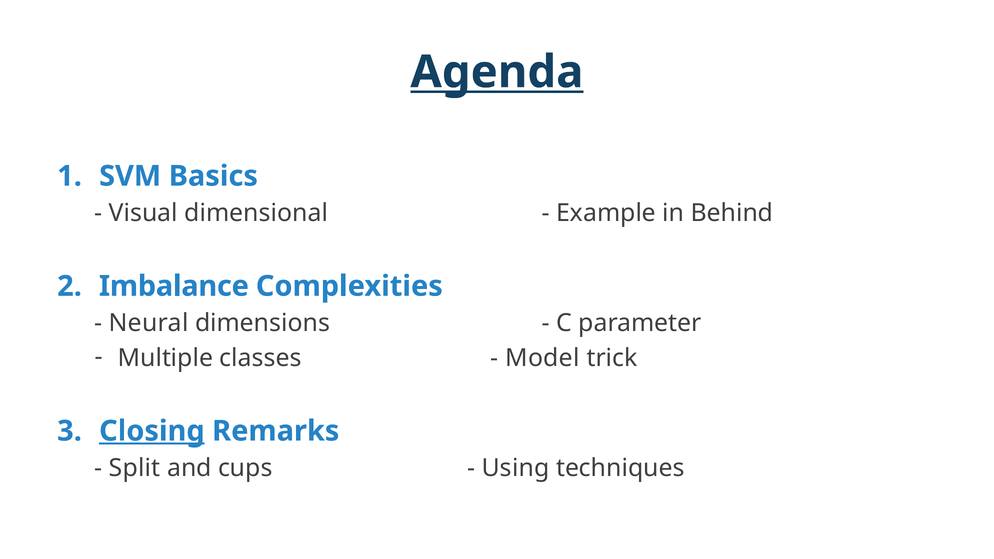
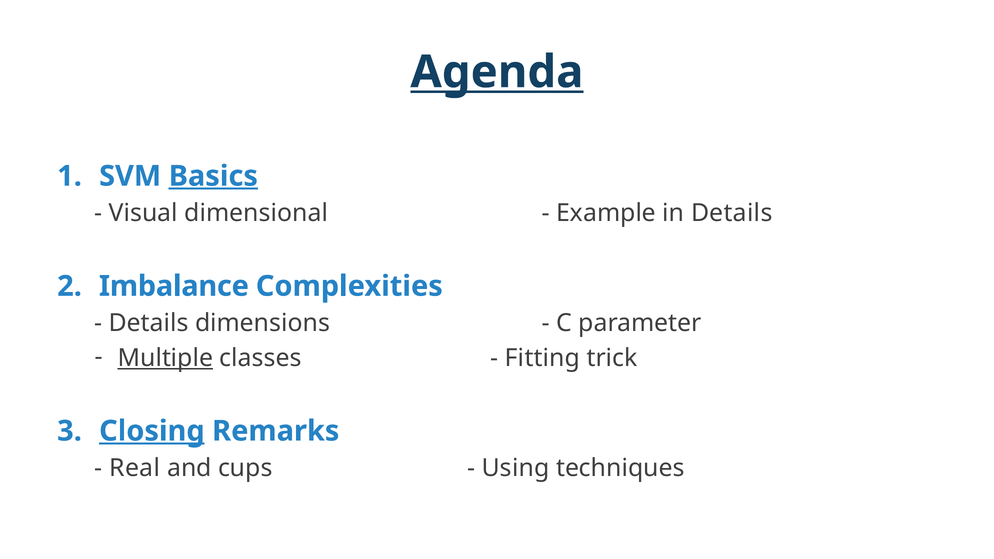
Basics underline: none -> present
in Behind: Behind -> Details
Neural at (149, 323): Neural -> Details
Multiple underline: none -> present
Model: Model -> Fitting
Split: Split -> Real
